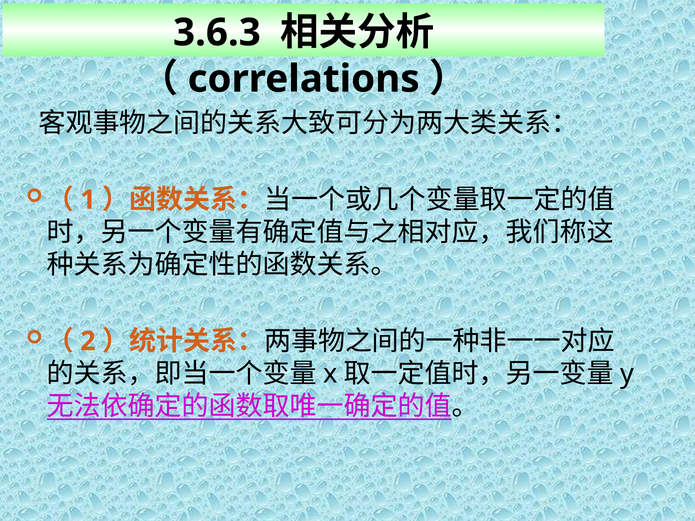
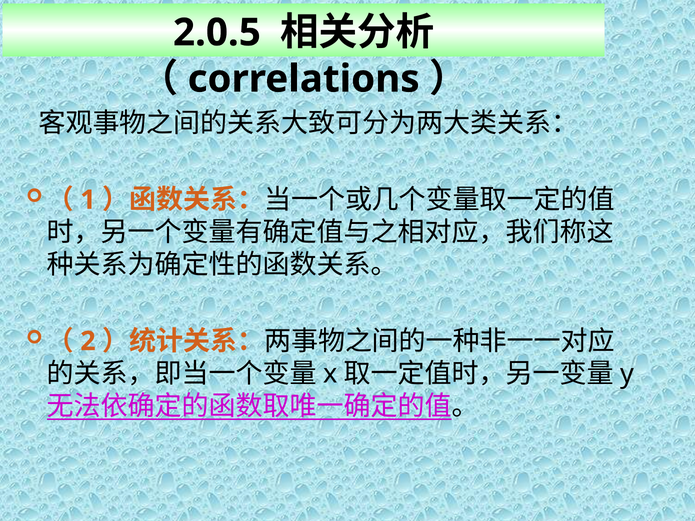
3.6.3: 3.6.3 -> 2.0.5
